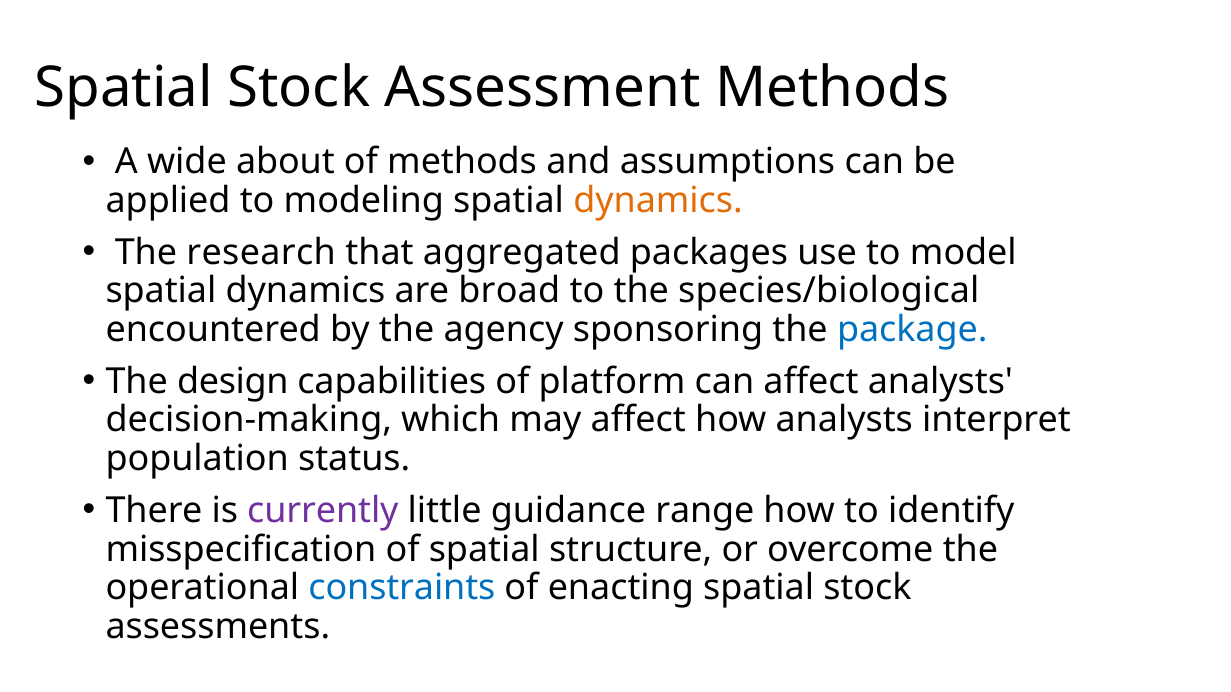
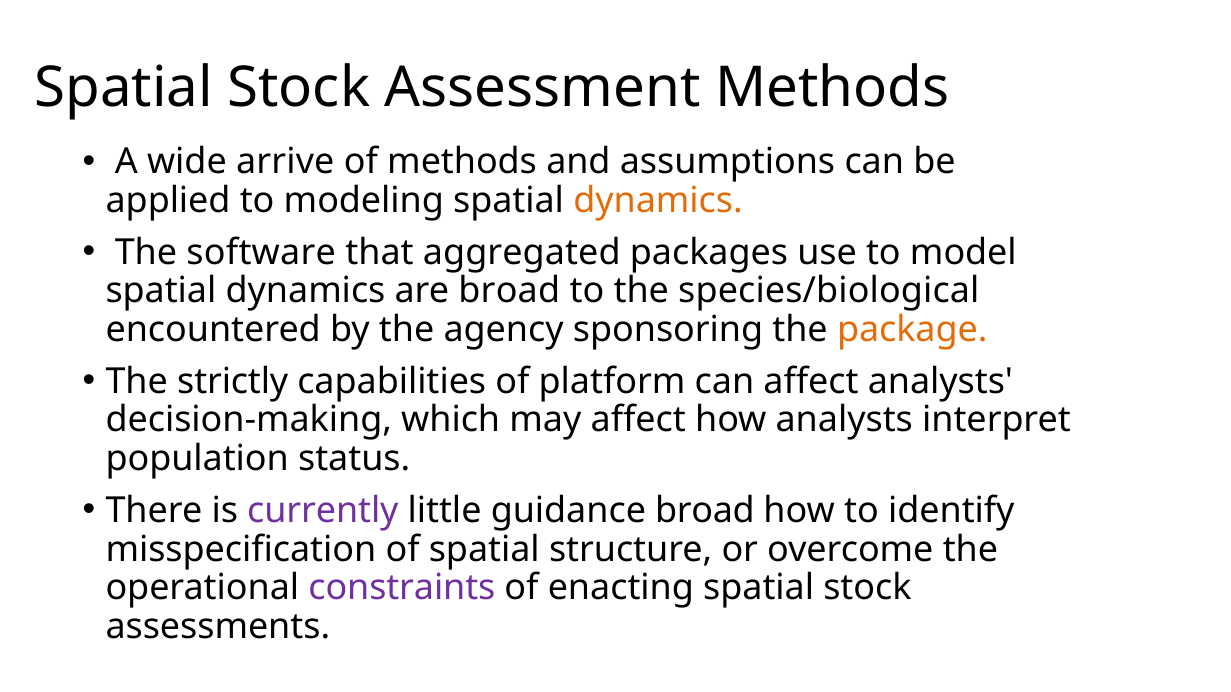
about: about -> arrive
research: research -> software
package colour: blue -> orange
design: design -> strictly
guidance range: range -> broad
constraints colour: blue -> purple
